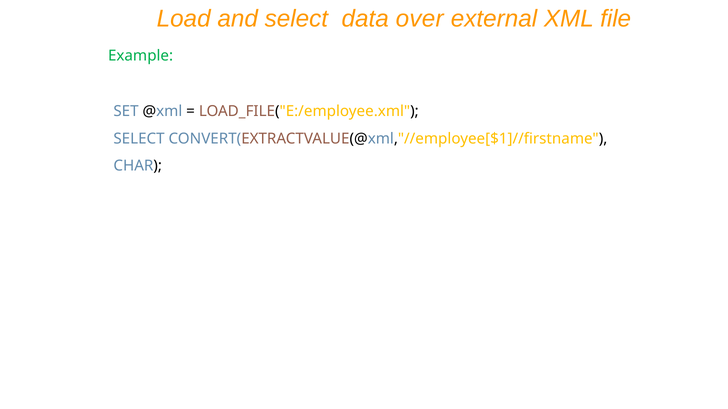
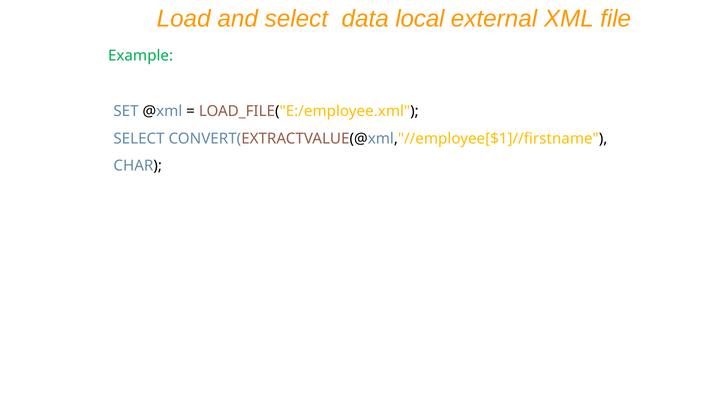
over: over -> local
